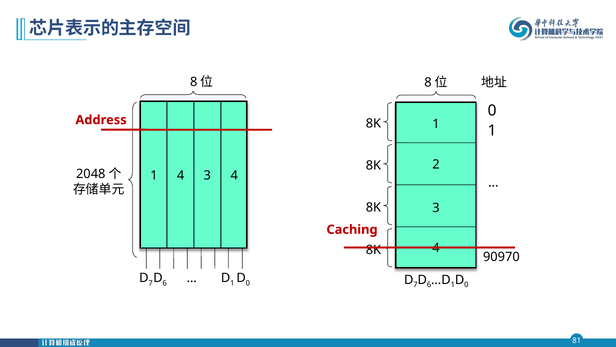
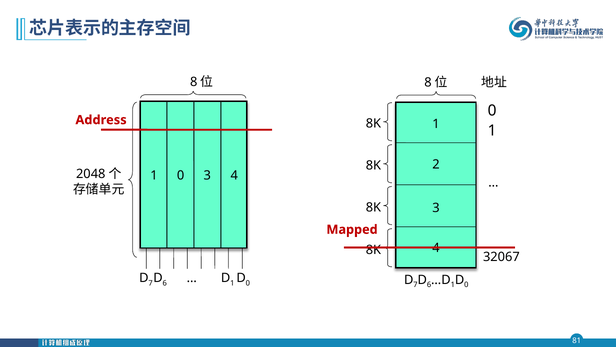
1 4: 4 -> 0
Caching: Caching -> Mapped
90970: 90970 -> 32067
